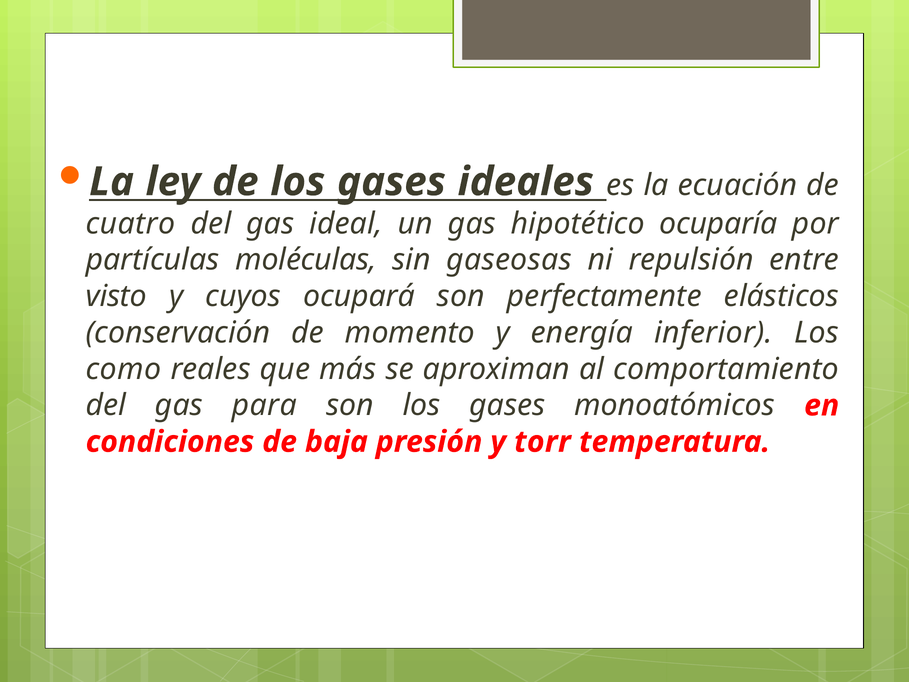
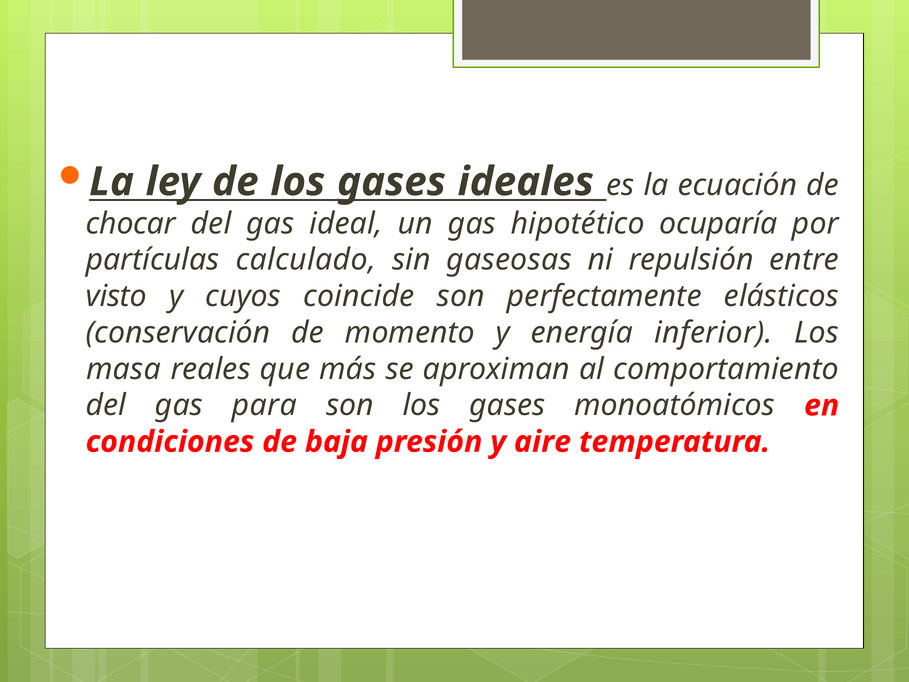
cuatro: cuatro -> chocar
moléculas: moléculas -> calculado
ocupará: ocupará -> coincide
como: como -> masa
torr: torr -> aire
